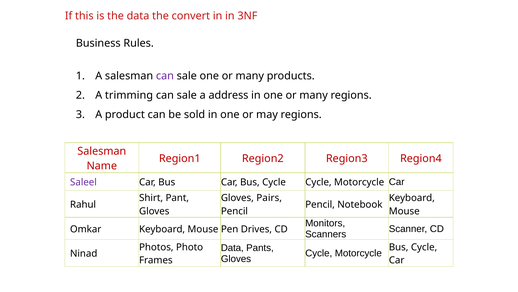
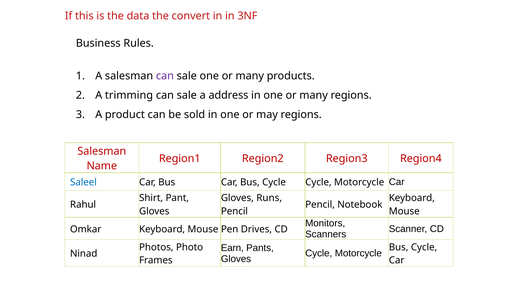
Saleel colour: purple -> blue
Pairs: Pairs -> Runs
Data at (232, 247): Data -> Earn
